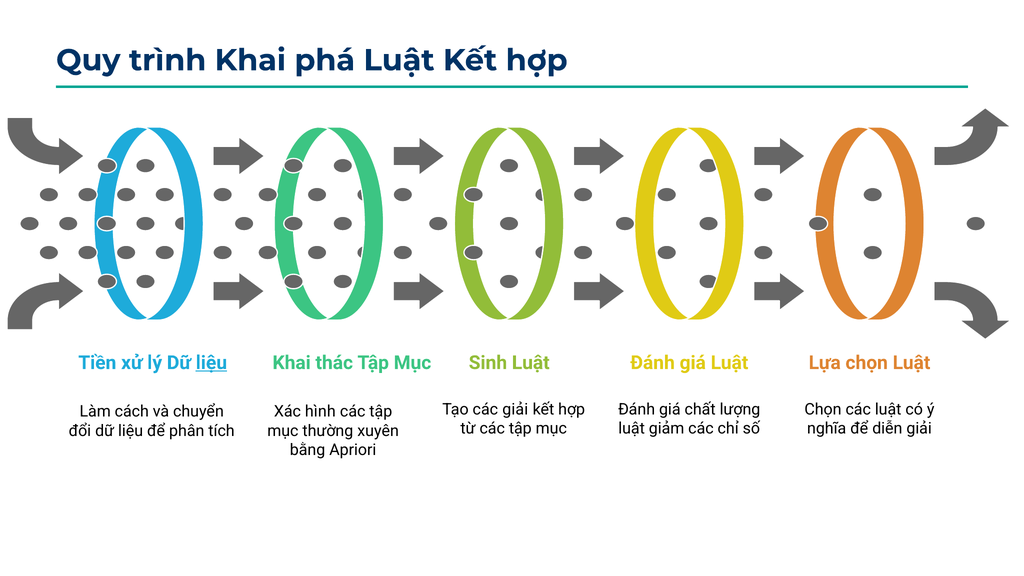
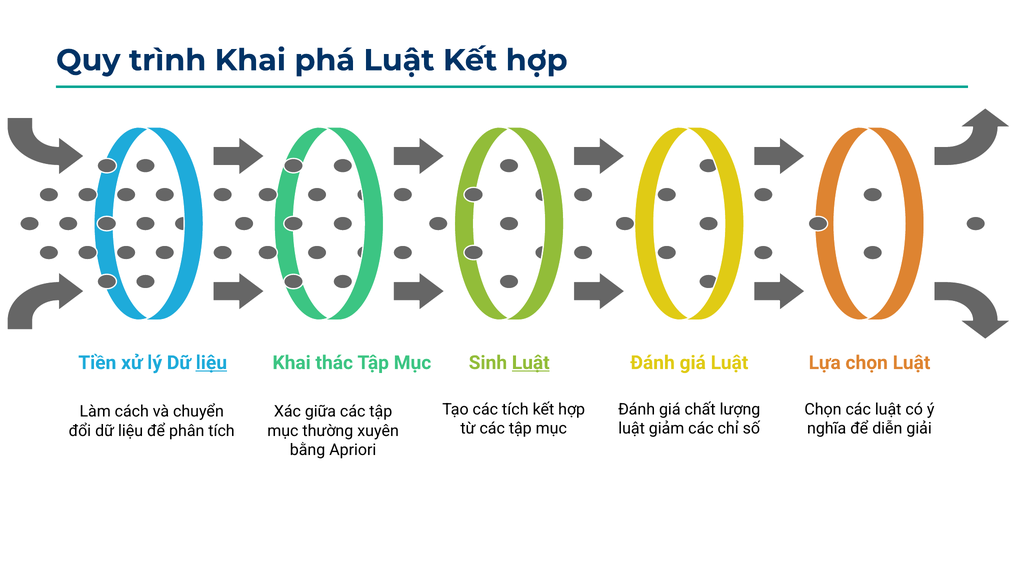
Luật at (531, 363) underline: none -> present
các giải: giải -> tích
hình: hình -> giữa
